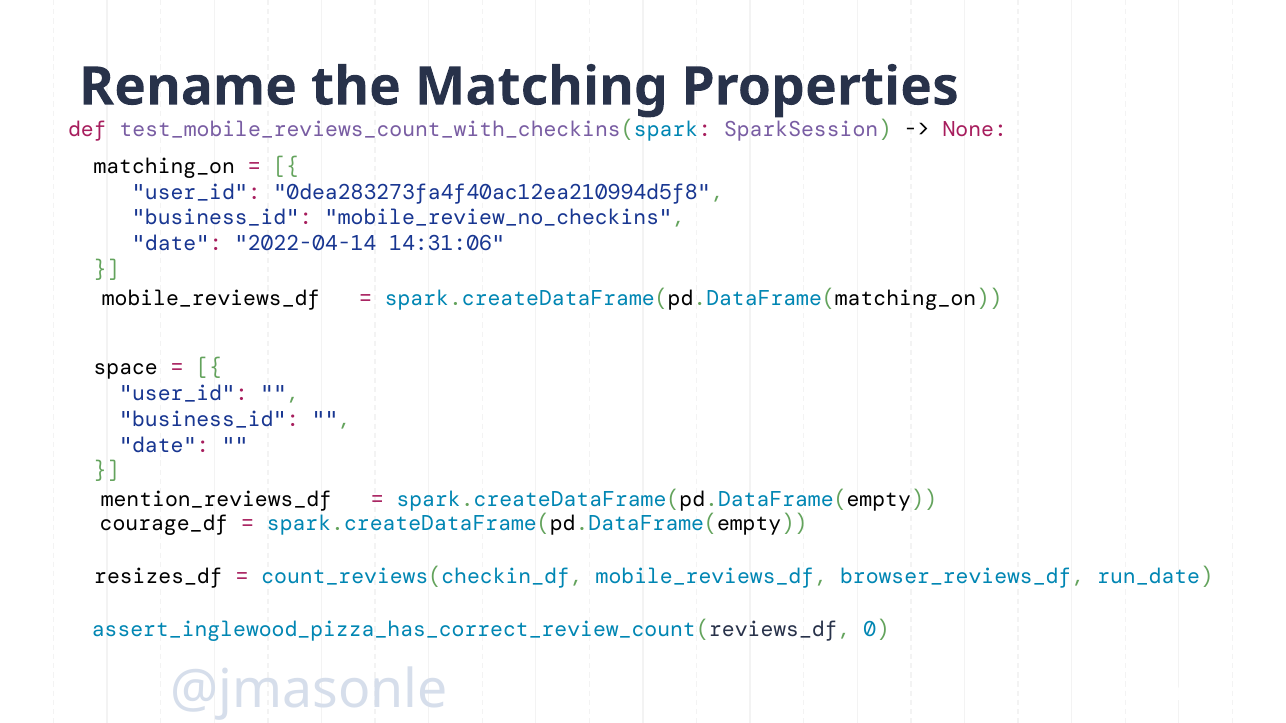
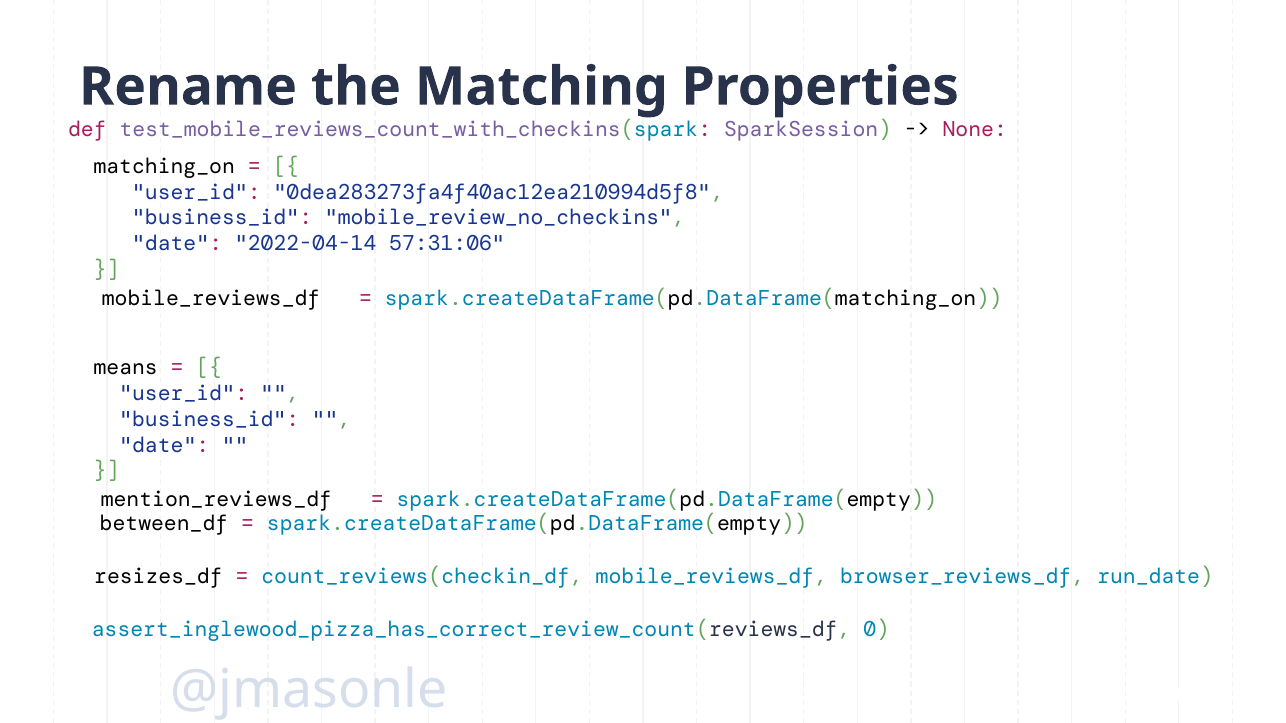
14:31:06: 14:31:06 -> 57:31:06
space: space -> means
courage_df: courage_df -> between_df
